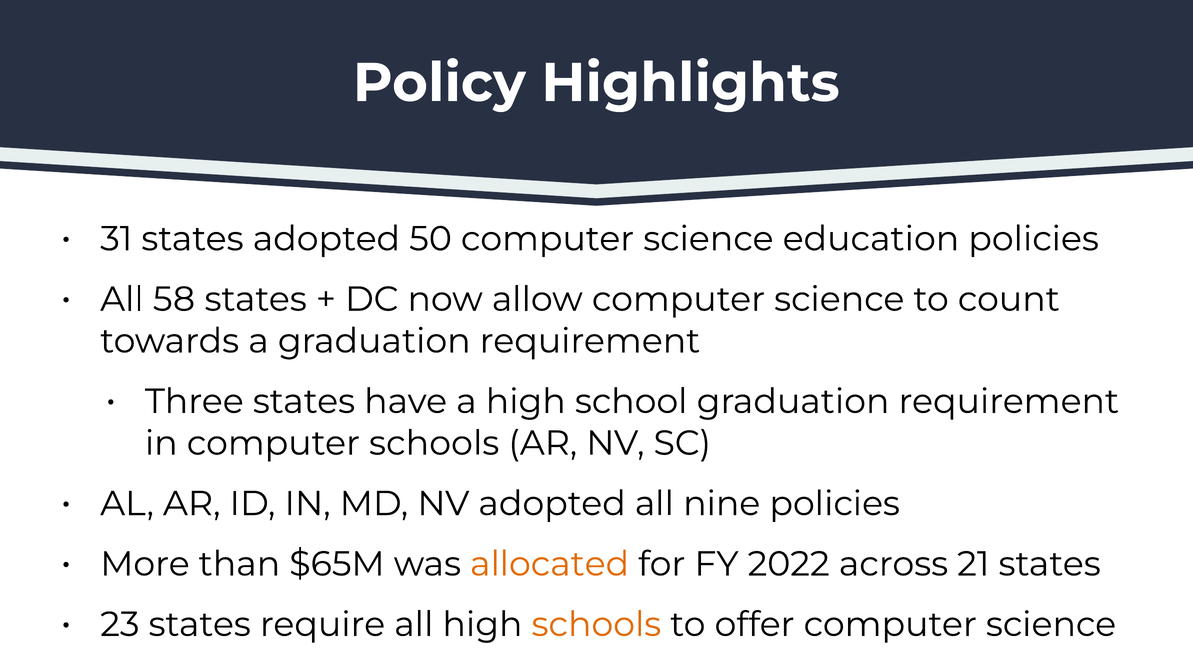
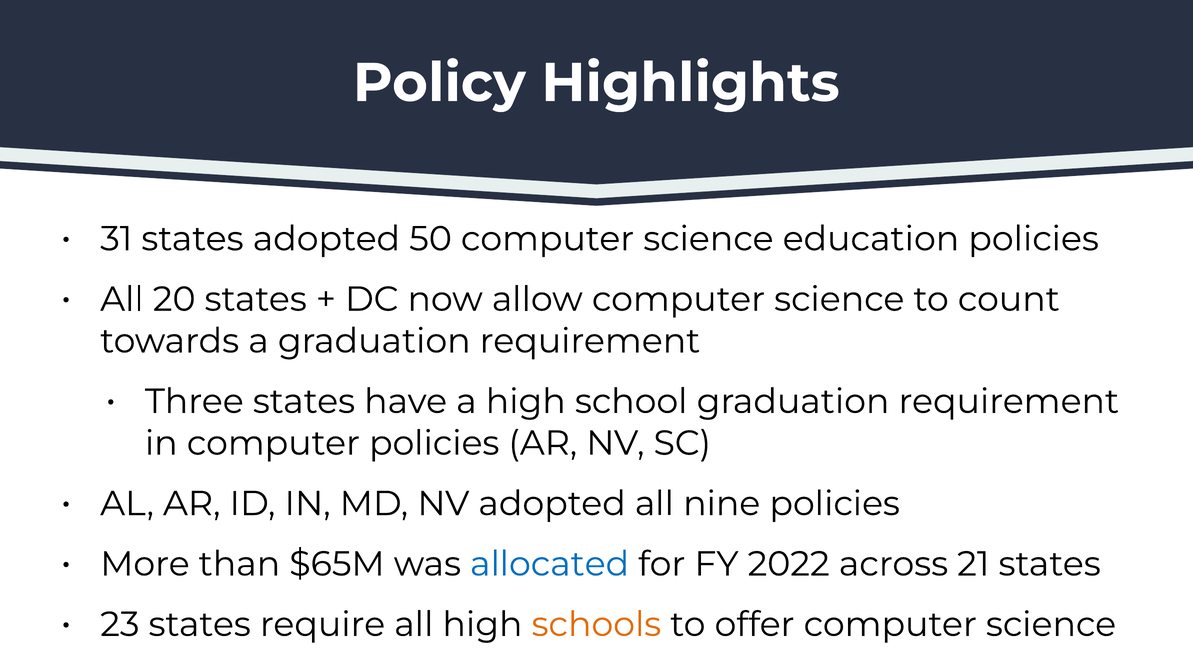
58: 58 -> 20
computer schools: schools -> policies
allocated colour: orange -> blue
